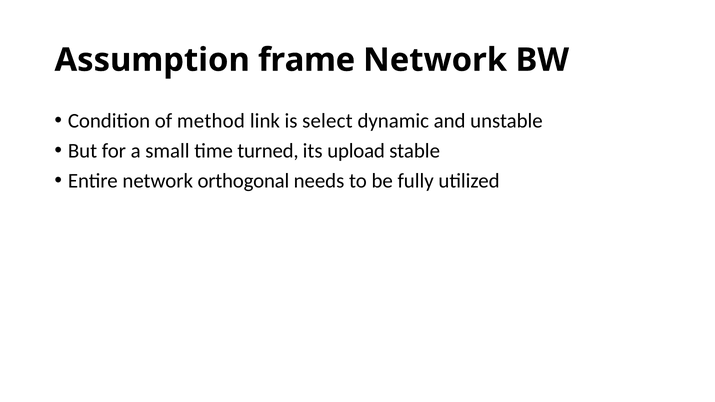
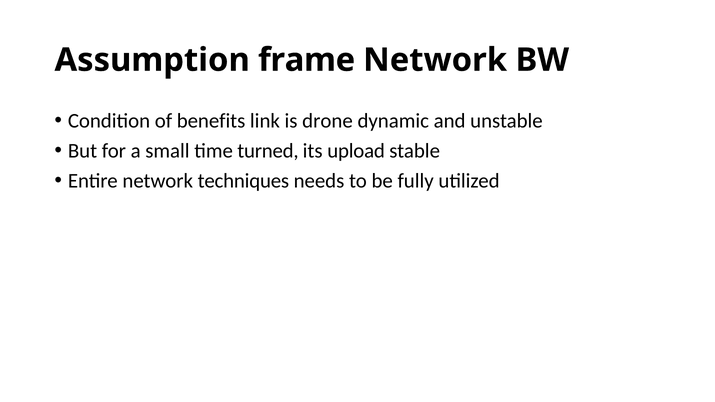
method: method -> benefits
select: select -> drone
orthogonal: orthogonal -> techniques
